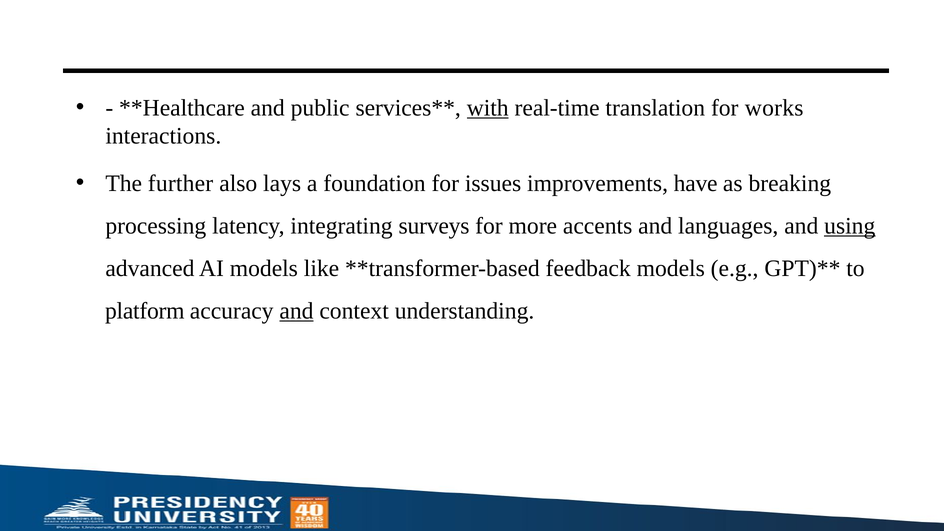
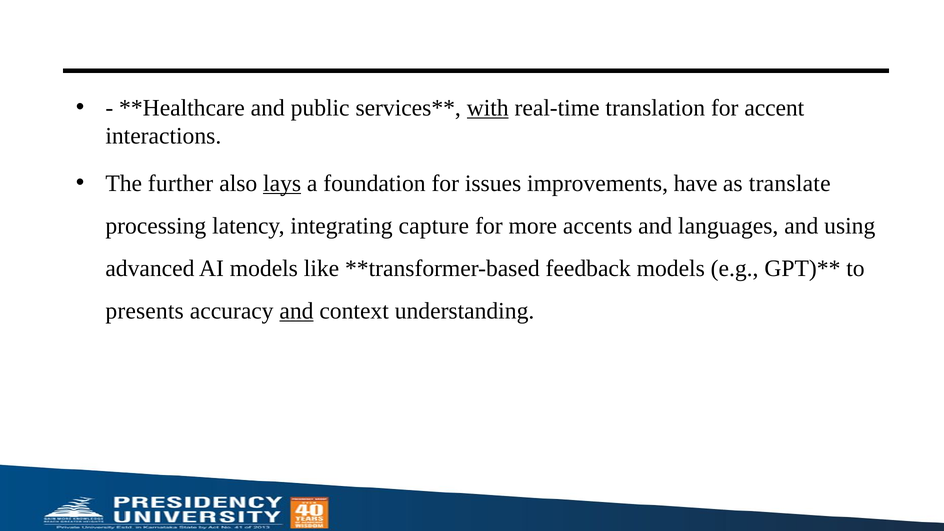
works: works -> accent
lays underline: none -> present
breaking: breaking -> translate
surveys: surveys -> capture
using underline: present -> none
platform: platform -> presents
